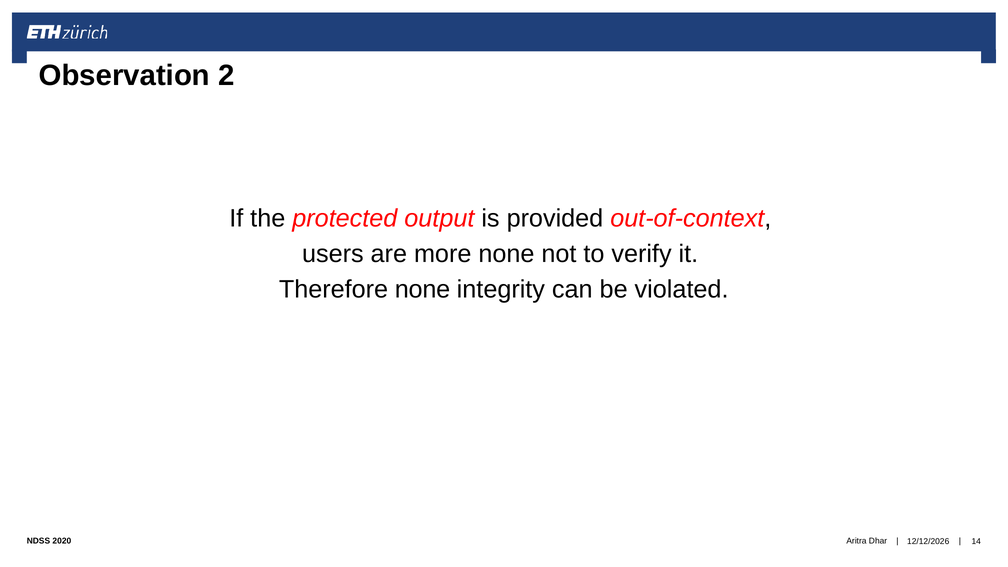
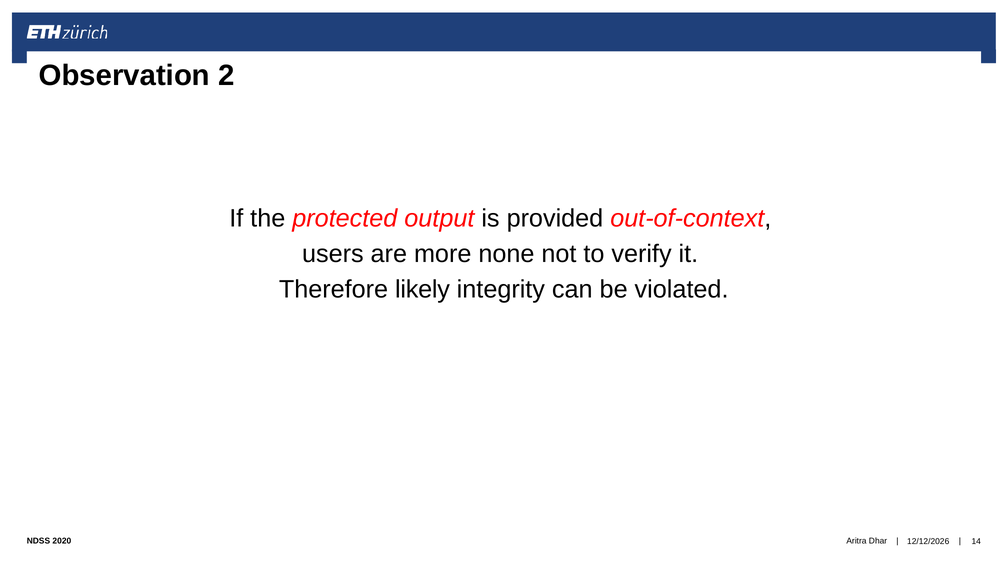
Therefore none: none -> likely
